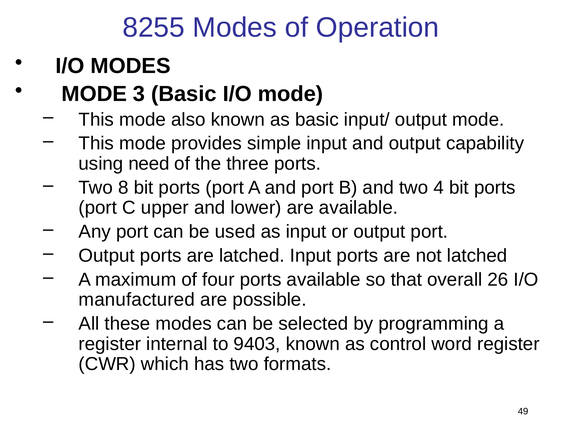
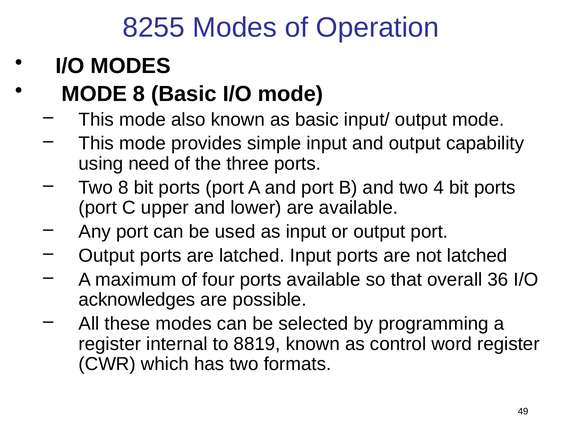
MODE 3: 3 -> 8
26: 26 -> 36
manufactured: manufactured -> acknowledges
9403: 9403 -> 8819
